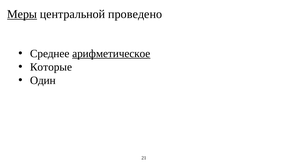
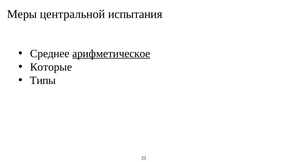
Меры underline: present -> none
проведено: проведено -> испытания
Один: Один -> Типы
